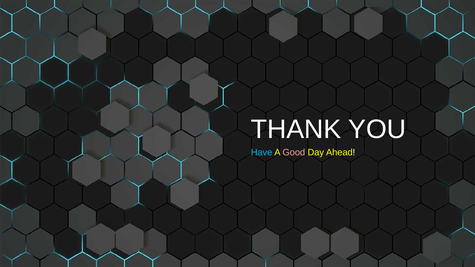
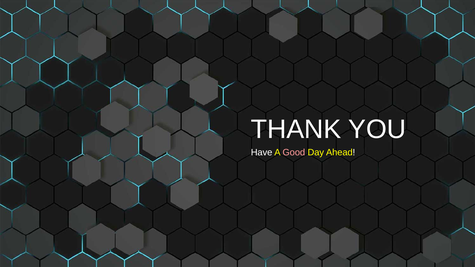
Have colour: light blue -> white
